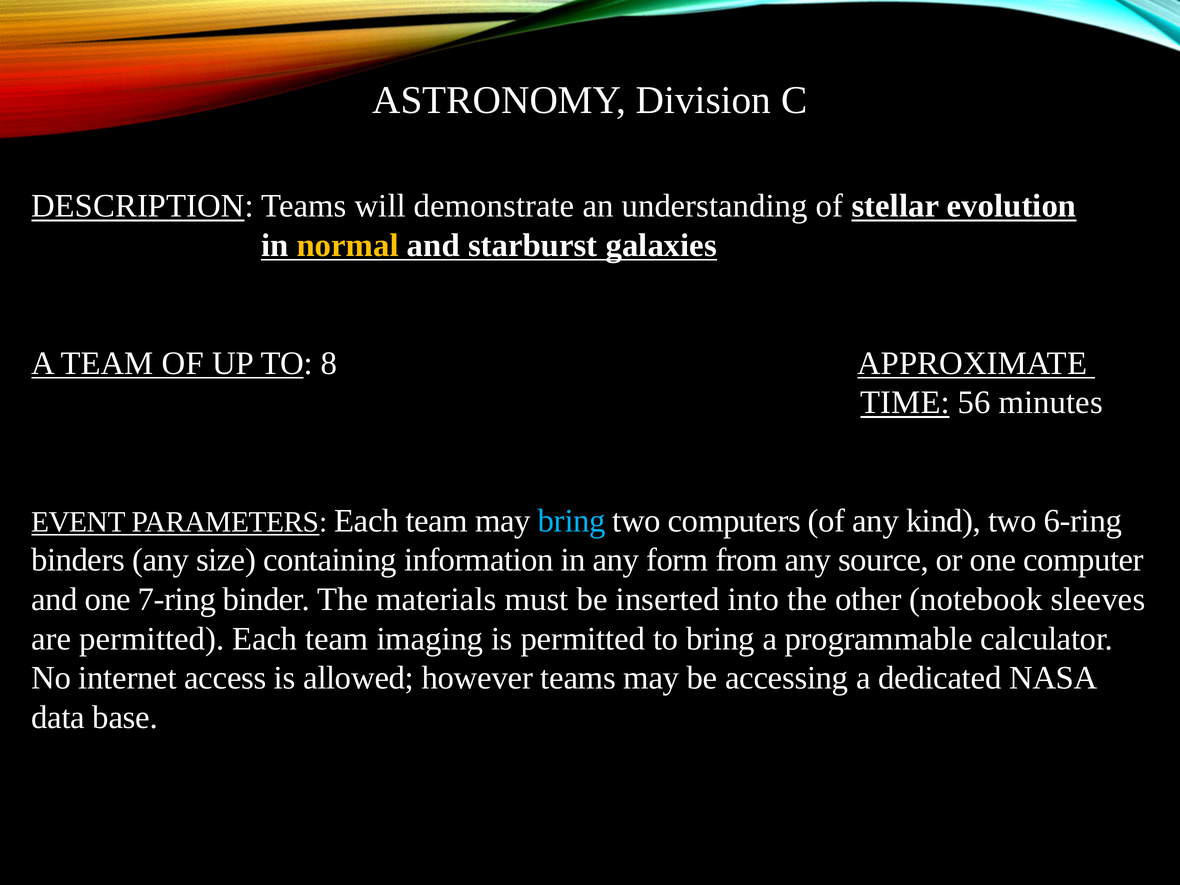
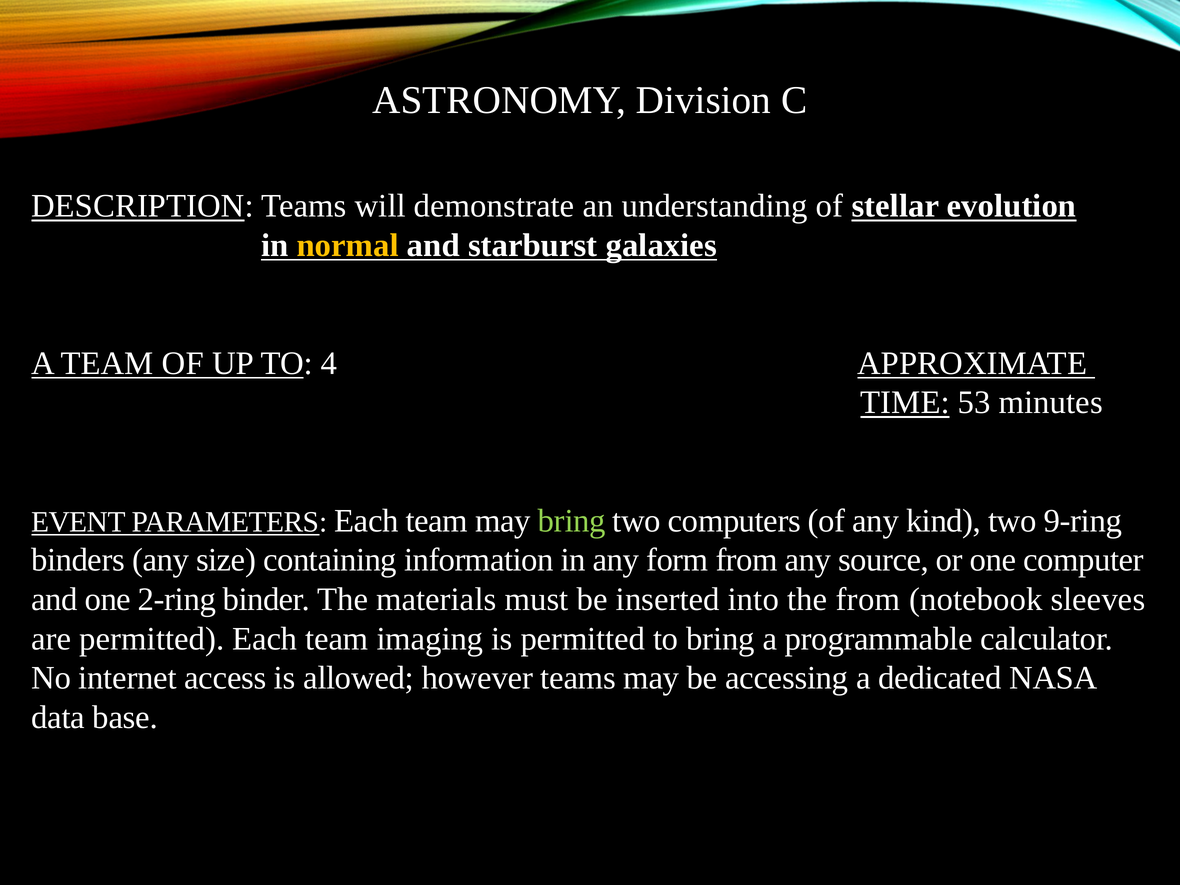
8: 8 -> 4
56: 56 -> 53
bring at (572, 521) colour: light blue -> light green
6-ring: 6-ring -> 9-ring
7-ring: 7-ring -> 2-ring
the other: other -> from
